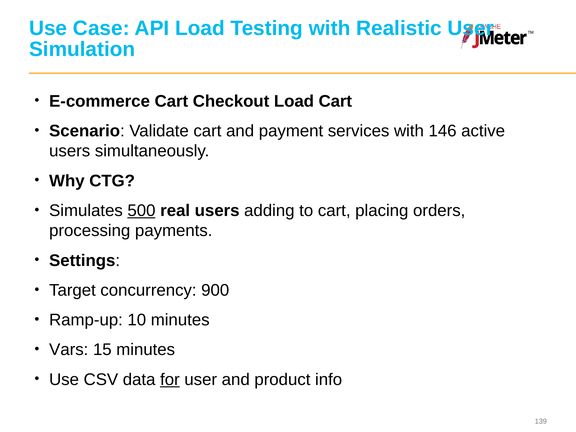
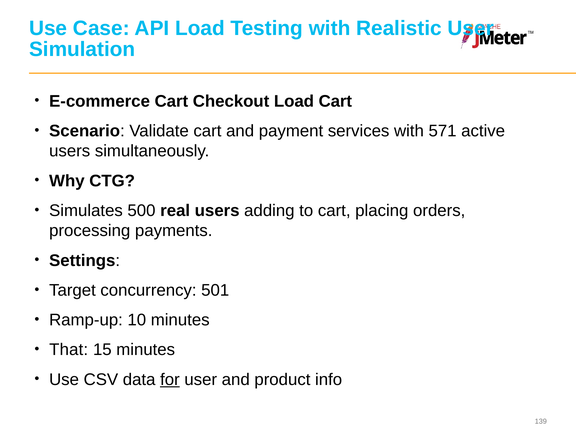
146: 146 -> 571
500 underline: present -> none
900: 900 -> 501
Vars: Vars -> That
